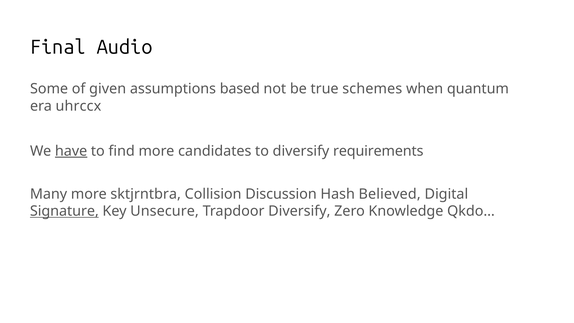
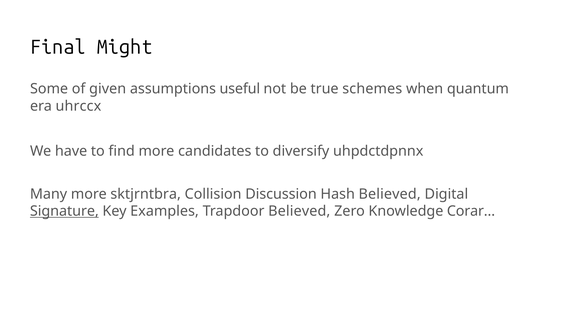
Audio: Audio -> Might
based: based -> useful
have underline: present -> none
requirements: requirements -> uhpdctdpnnx
Unsecure: Unsecure -> Examples
Trapdoor Diversify: Diversify -> Believed
Qkdo…: Qkdo… -> Corar…
